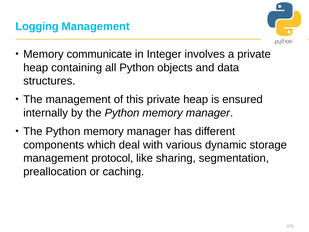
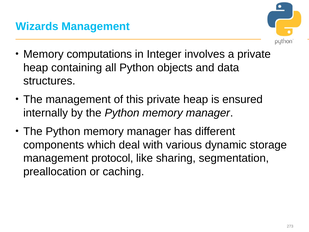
Logging: Logging -> Wizards
communicate: communicate -> computations
